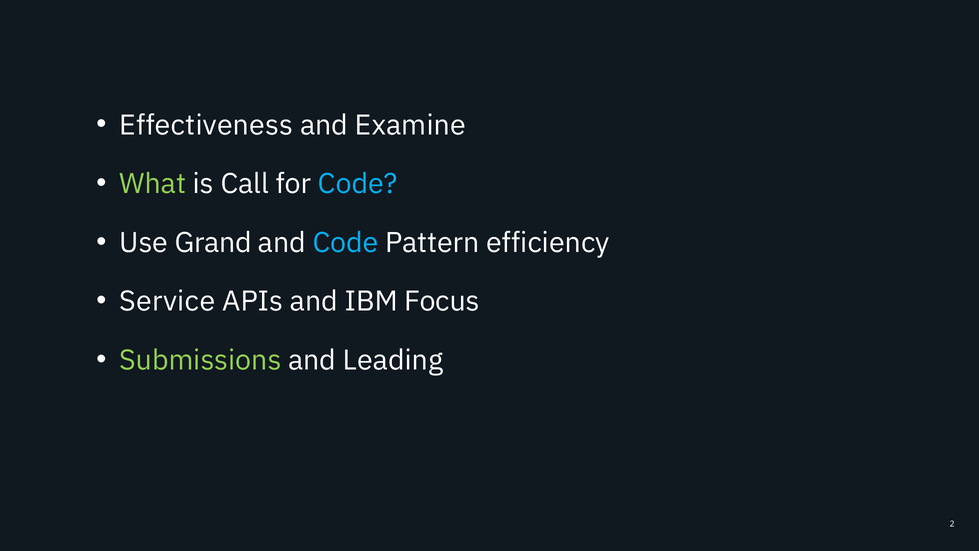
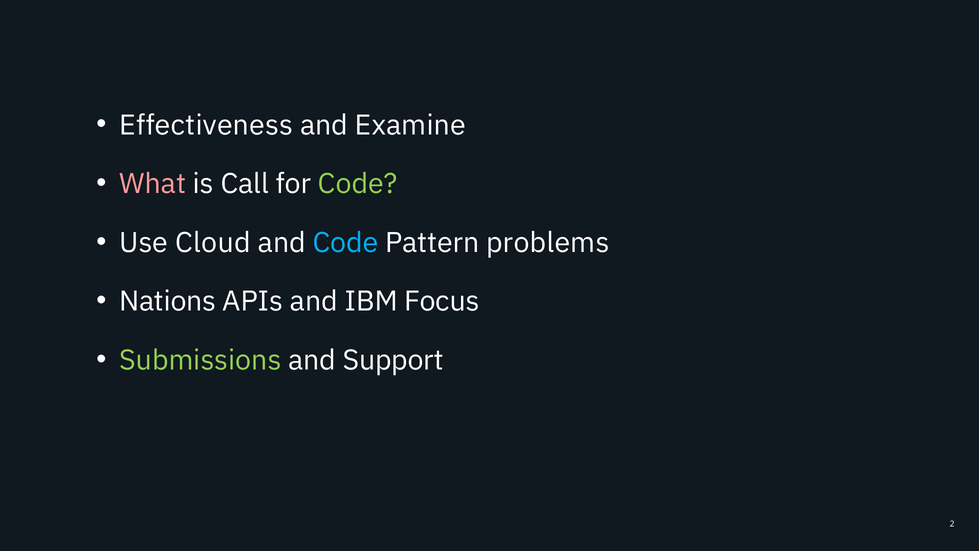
What colour: light green -> pink
Code at (358, 184) colour: light blue -> light green
Grand: Grand -> Cloud
efficiency: efficiency -> problems
Service: Service -> Nations
Leading: Leading -> Support
